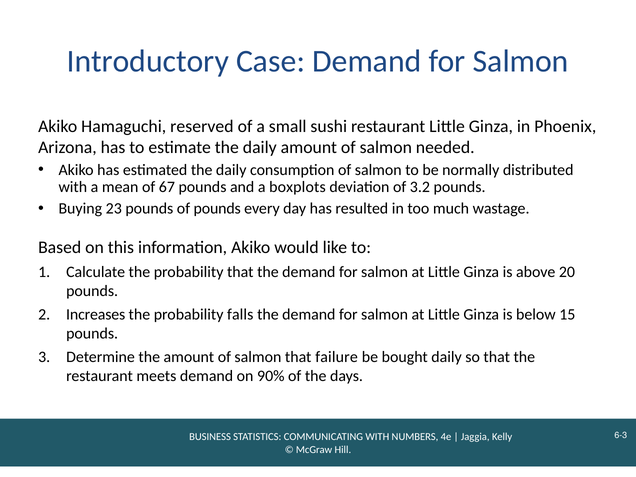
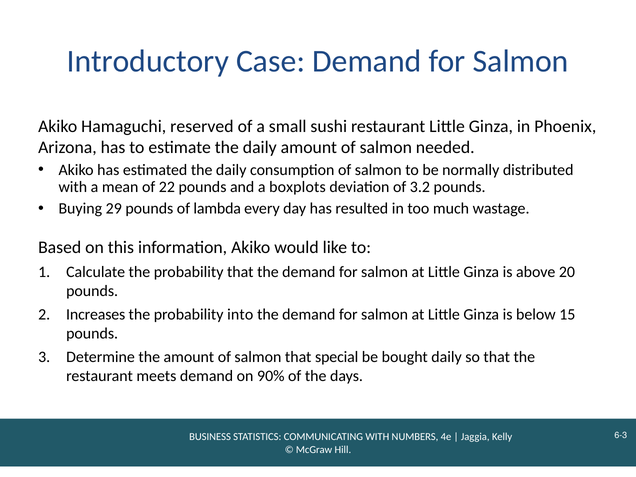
67: 67 -> 22
23: 23 -> 29
of pounds: pounds -> lambda
falls: falls -> into
failure: failure -> special
